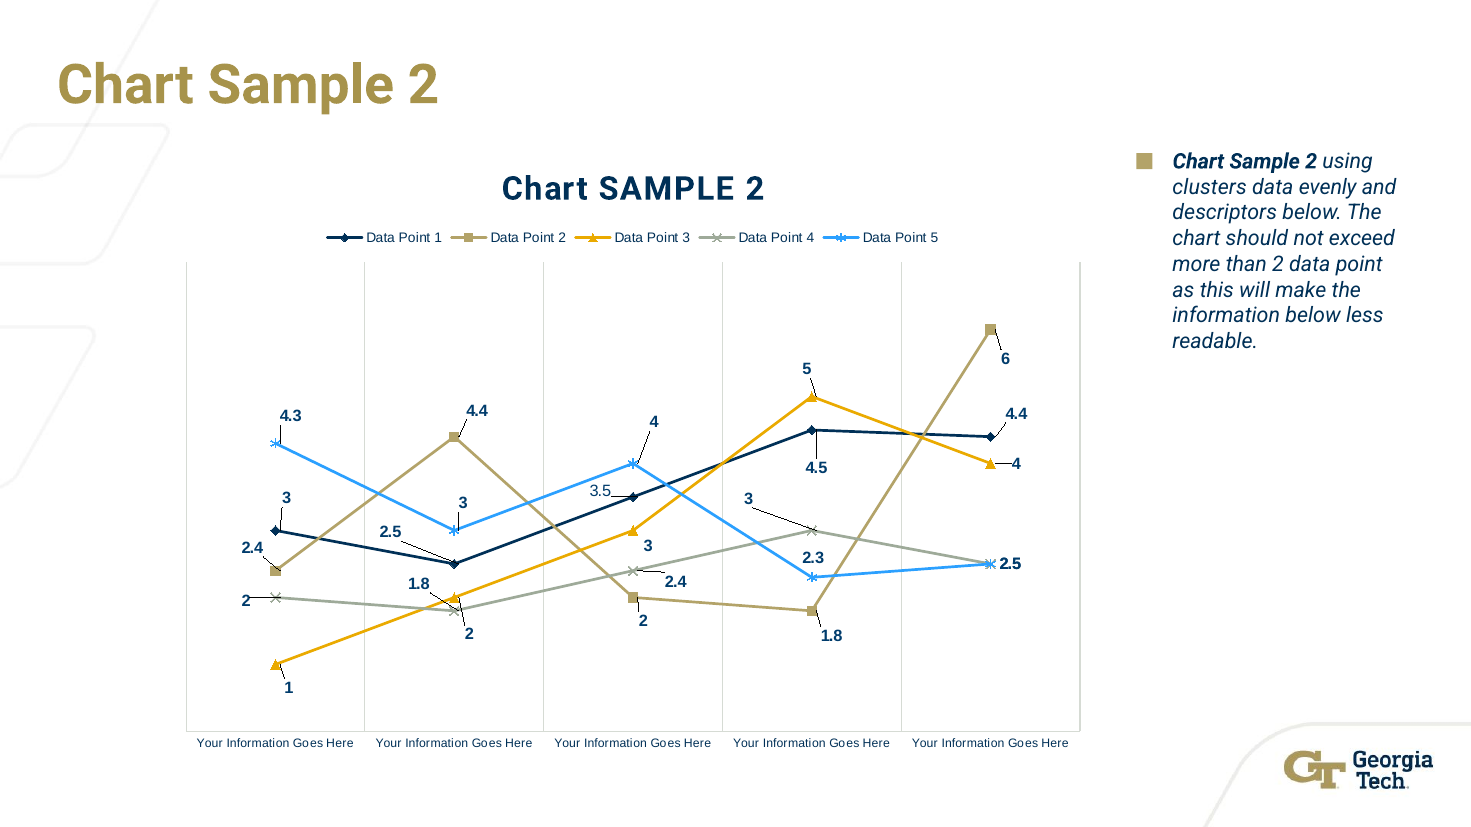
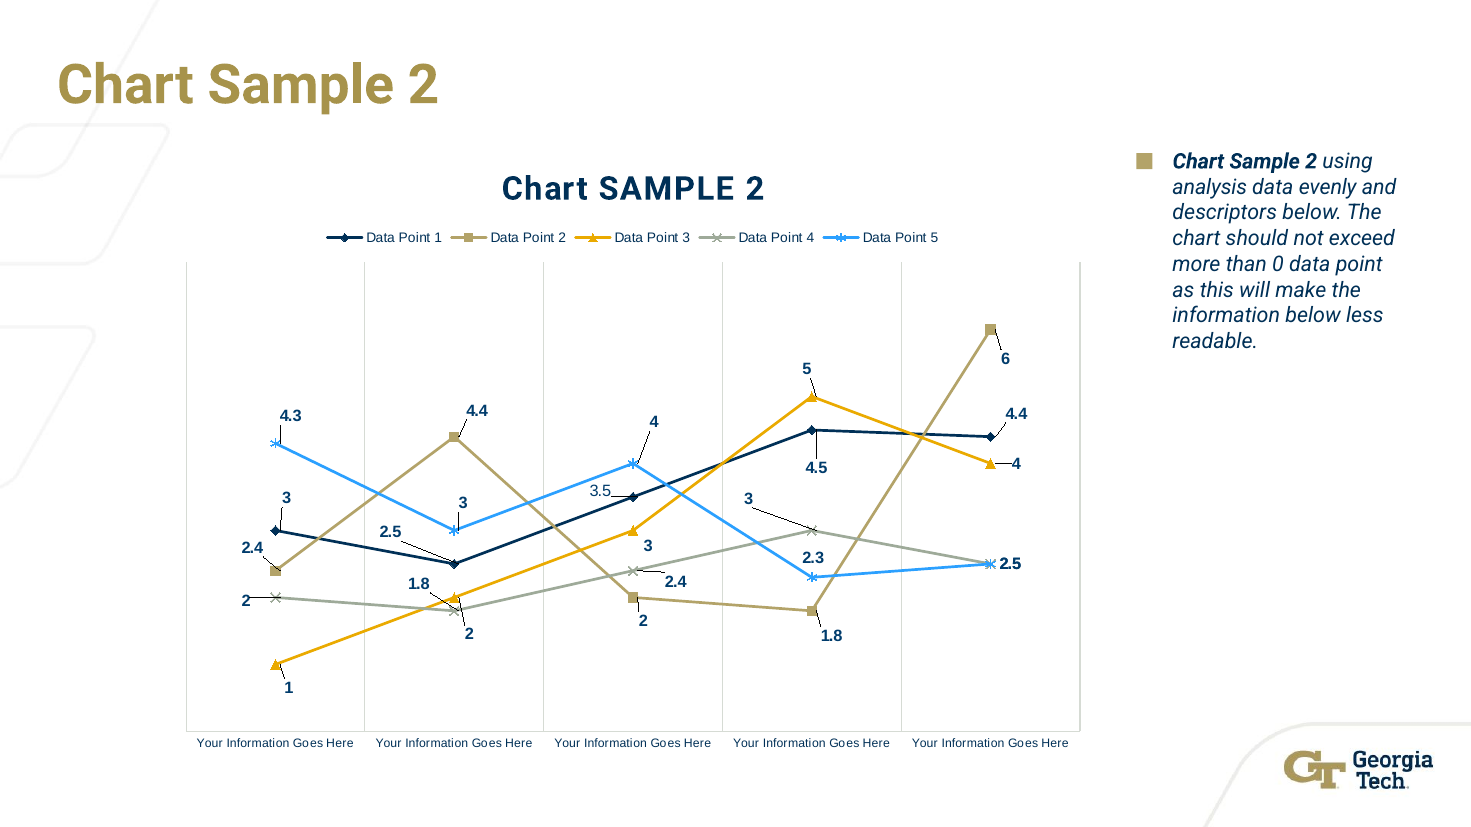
clusters: clusters -> analysis
than 2: 2 -> 0
